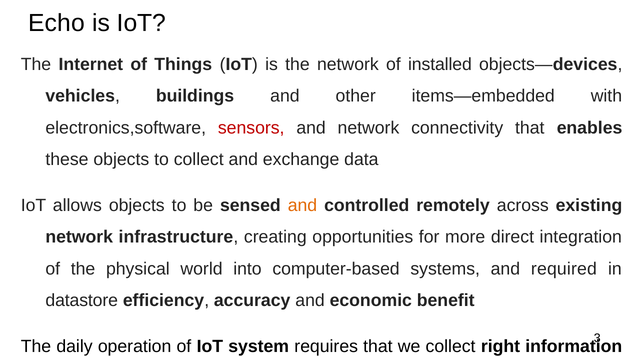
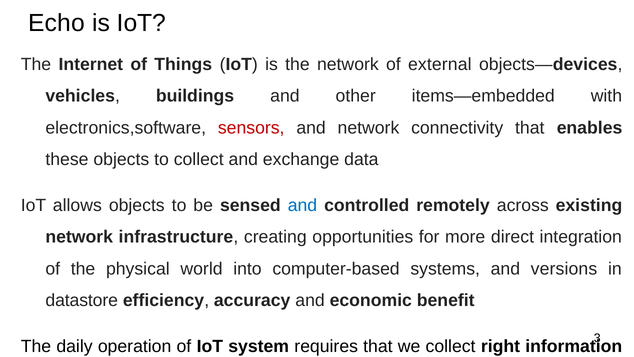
installed: installed -> external
and at (302, 205) colour: orange -> blue
required: required -> versions
